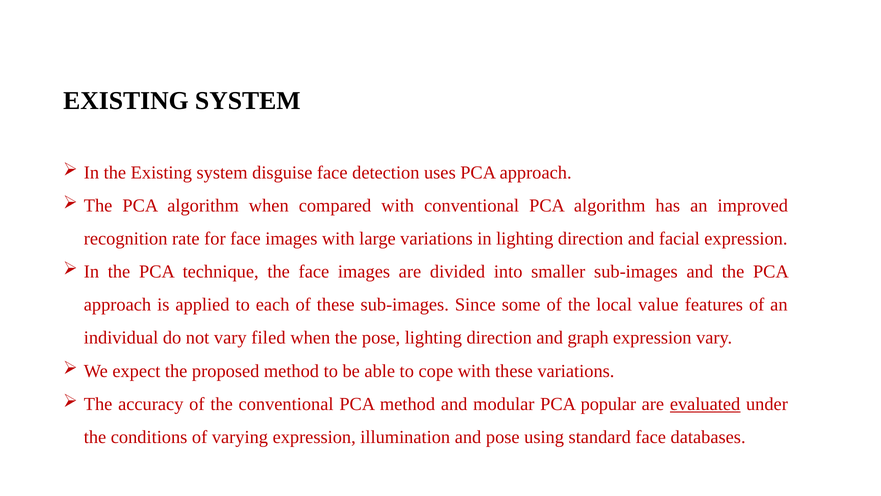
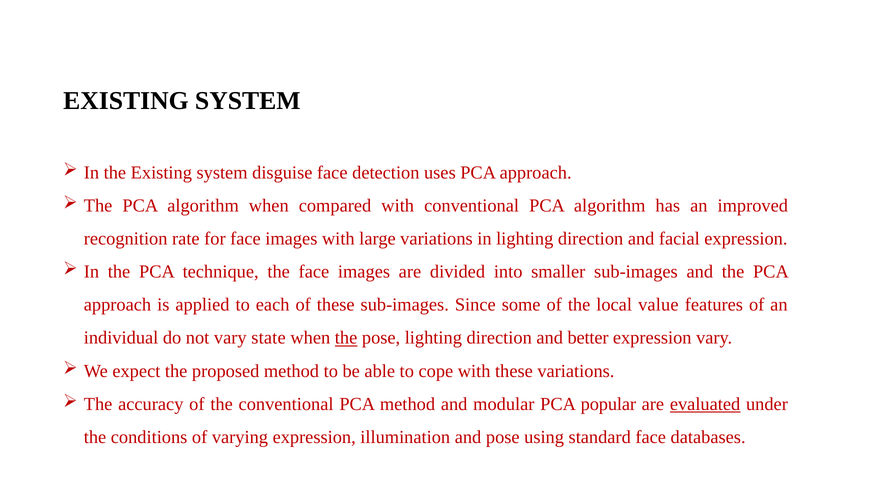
filed: filed -> state
the at (346, 338) underline: none -> present
graph: graph -> better
